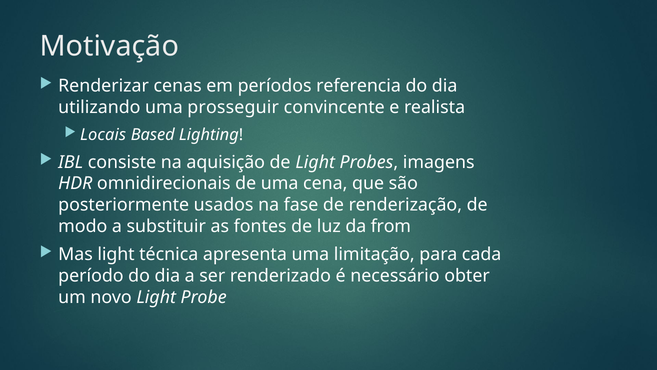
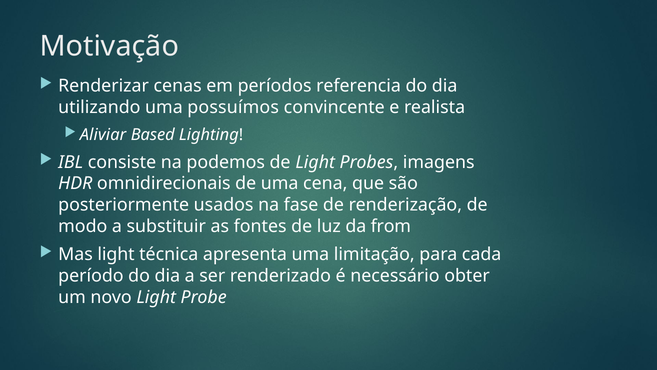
prosseguir: prosseguir -> possuímos
Locais: Locais -> Aliviar
aquisição: aquisição -> podemos
